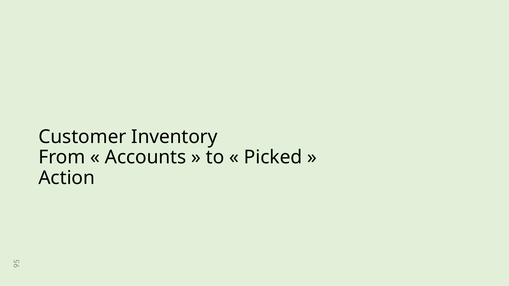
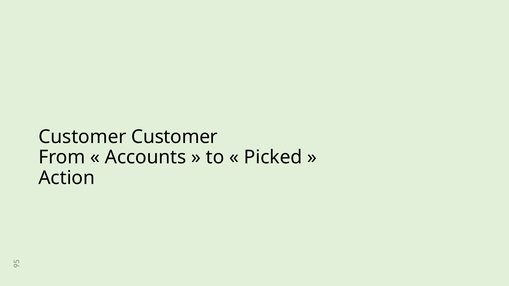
Customer Inventory: Inventory -> Customer
